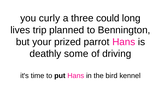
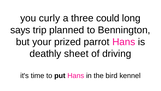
lives: lives -> says
some: some -> sheet
